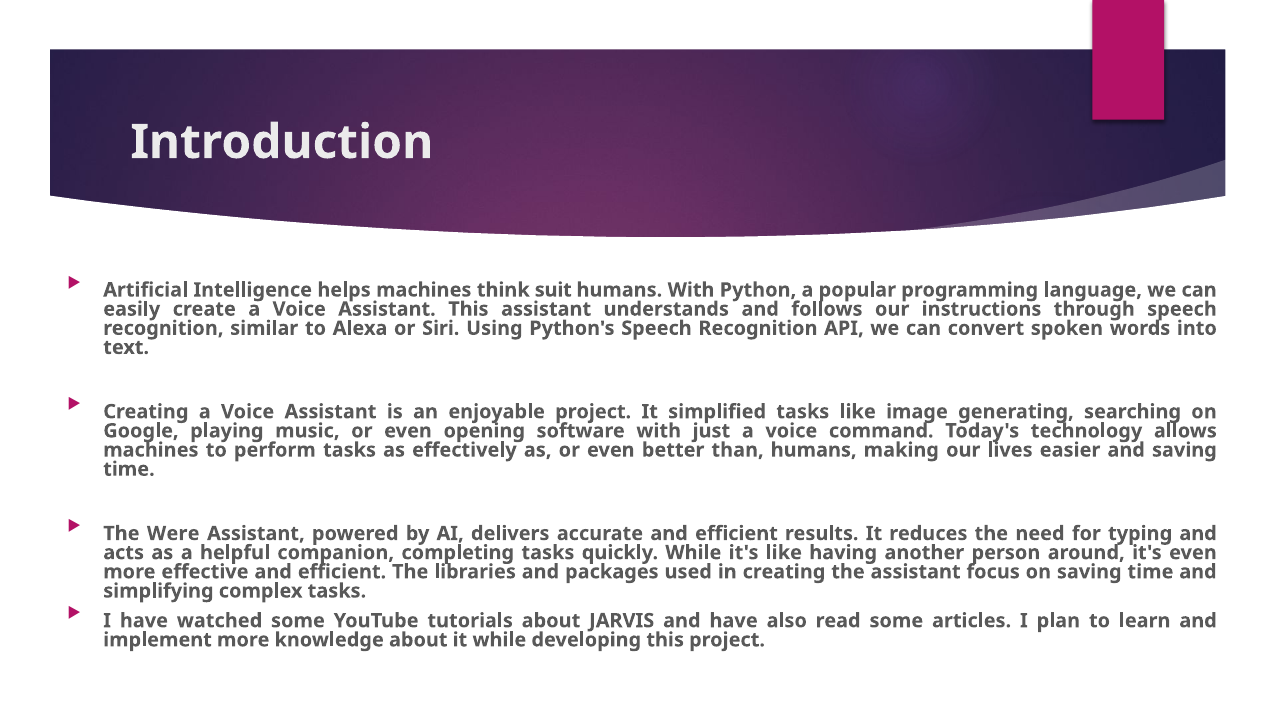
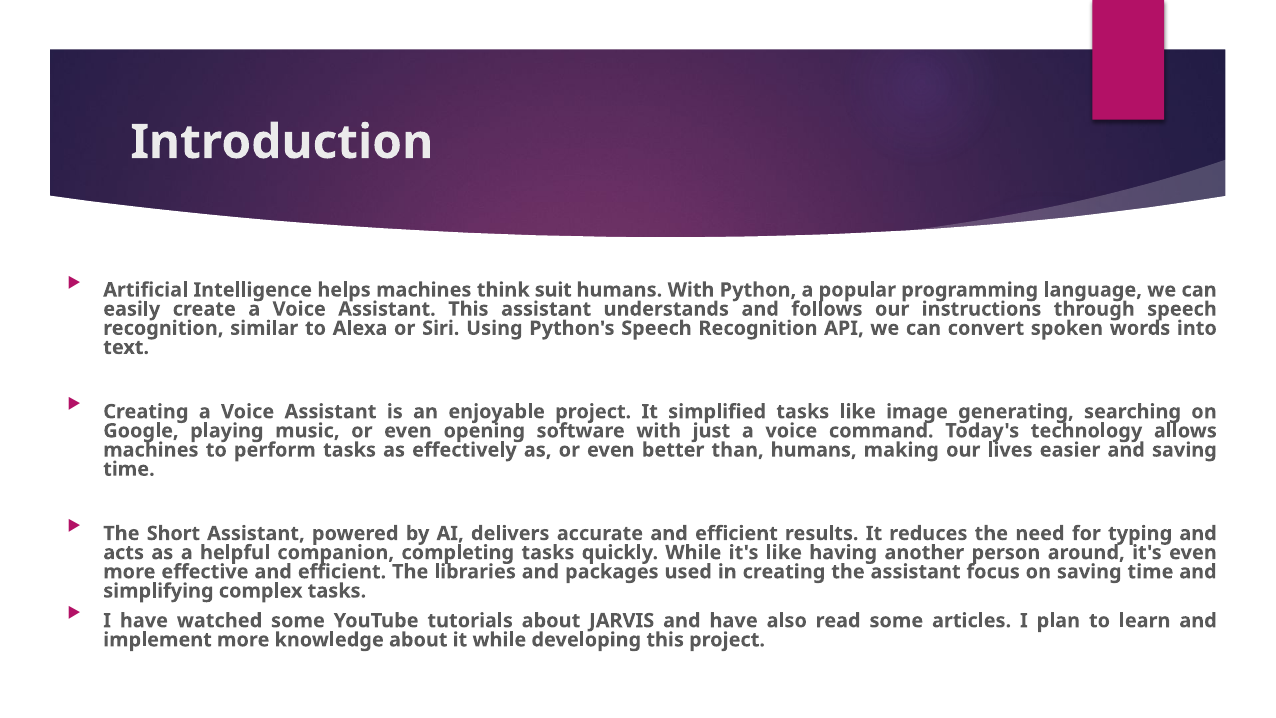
Were: Were -> Short
